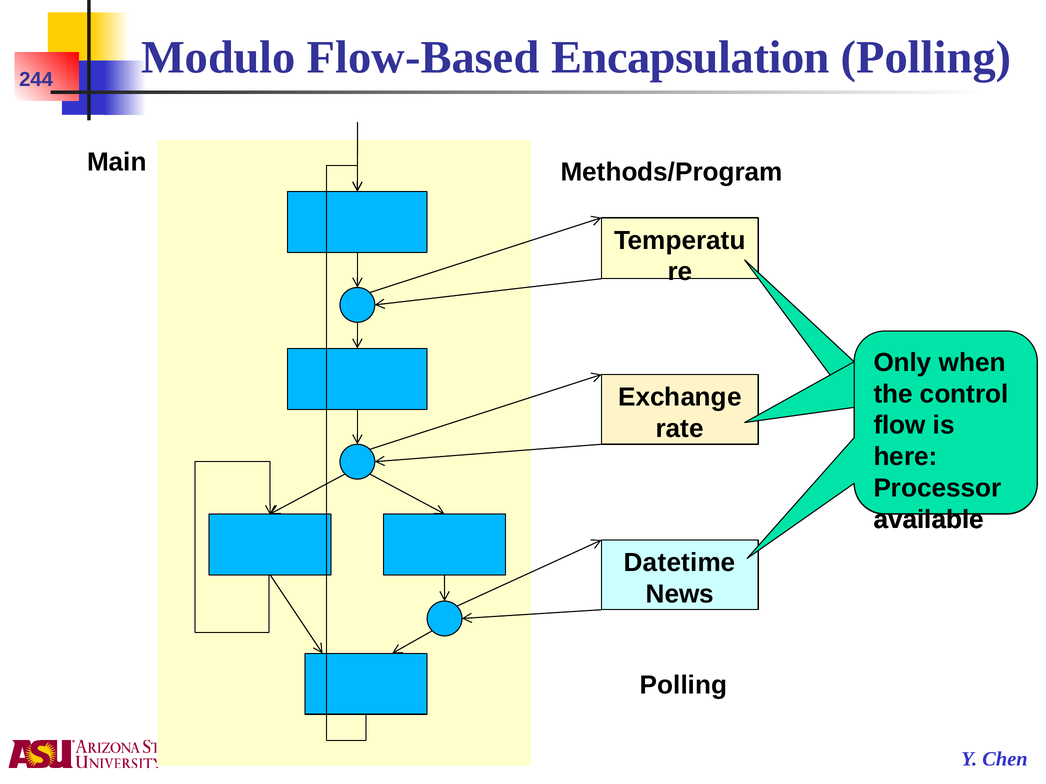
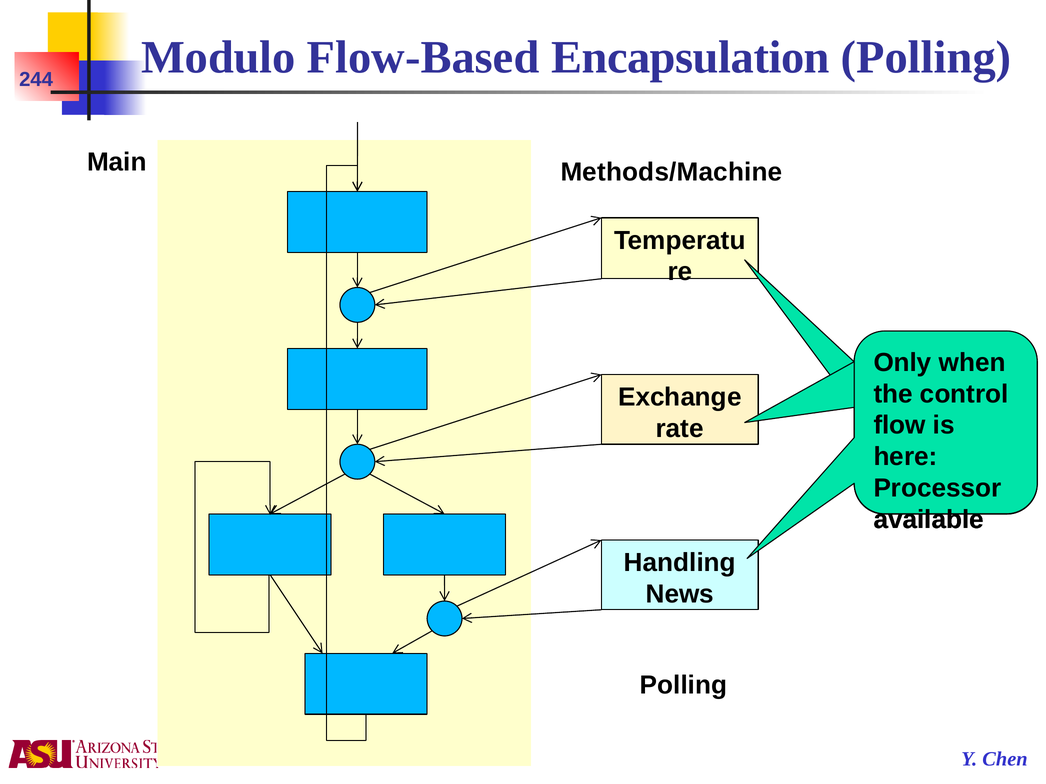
Methods/Program: Methods/Program -> Methods/Machine
Datetime: Datetime -> Handling
